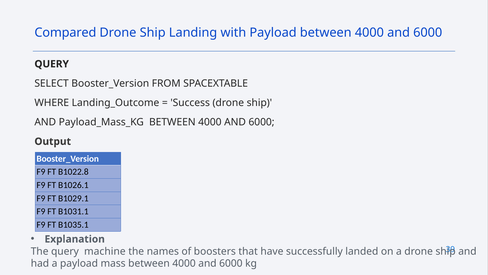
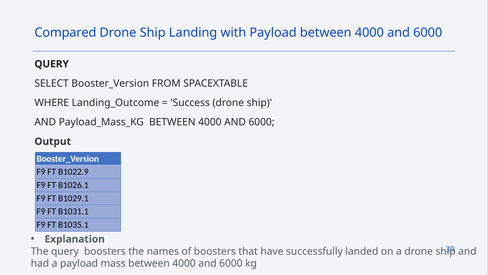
B1022.8: B1022.8 -> B1022.9
query machine: machine -> boosters
